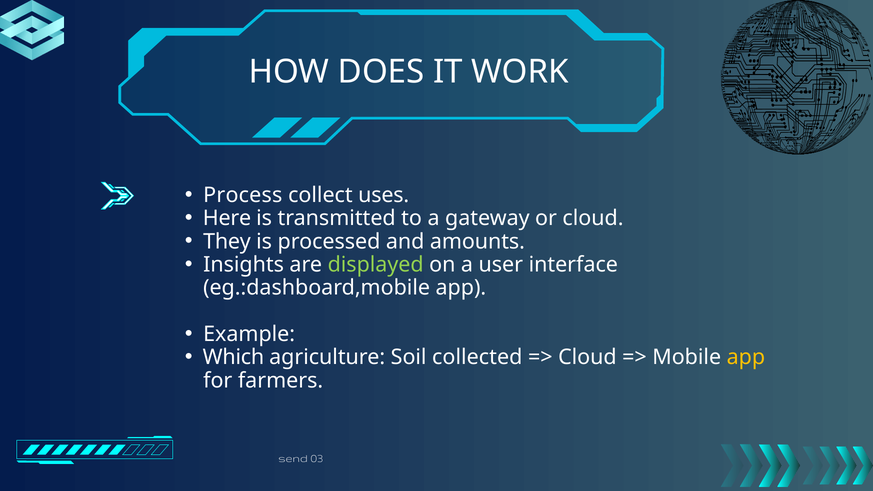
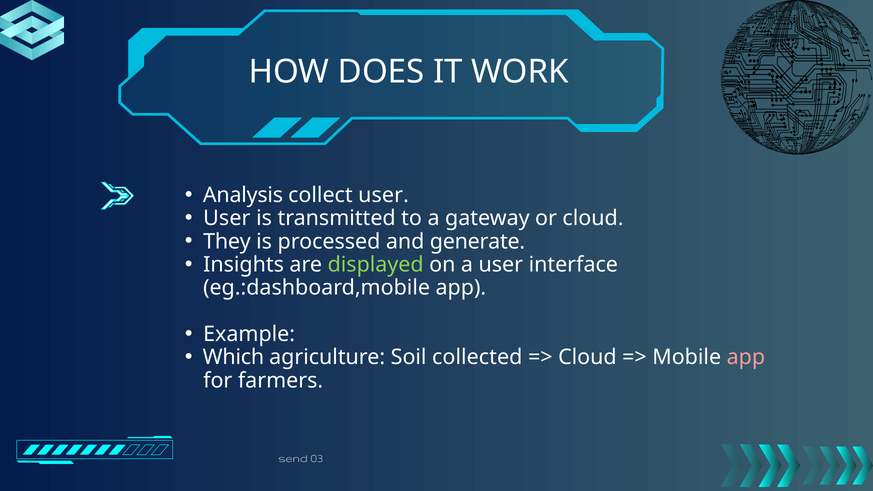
Process: Process -> Analysis
collect uses: uses -> user
Here at (227, 218): Here -> User
amounts: amounts -> generate
app at (746, 357) colour: yellow -> pink
